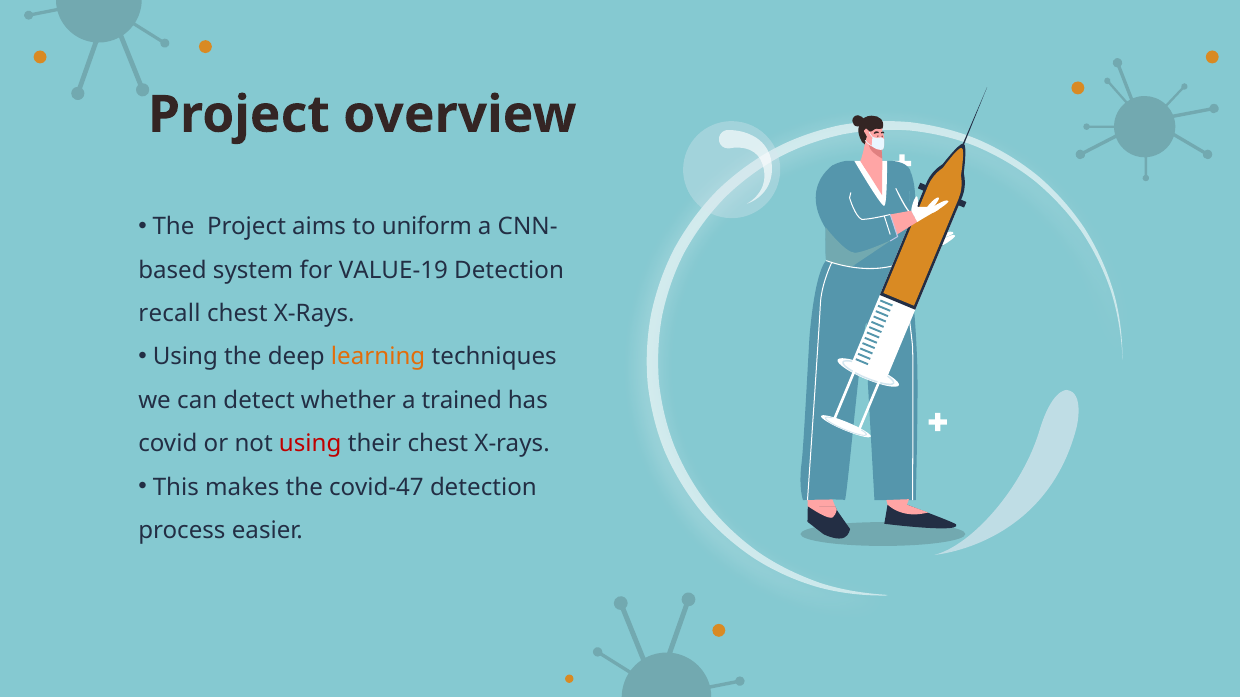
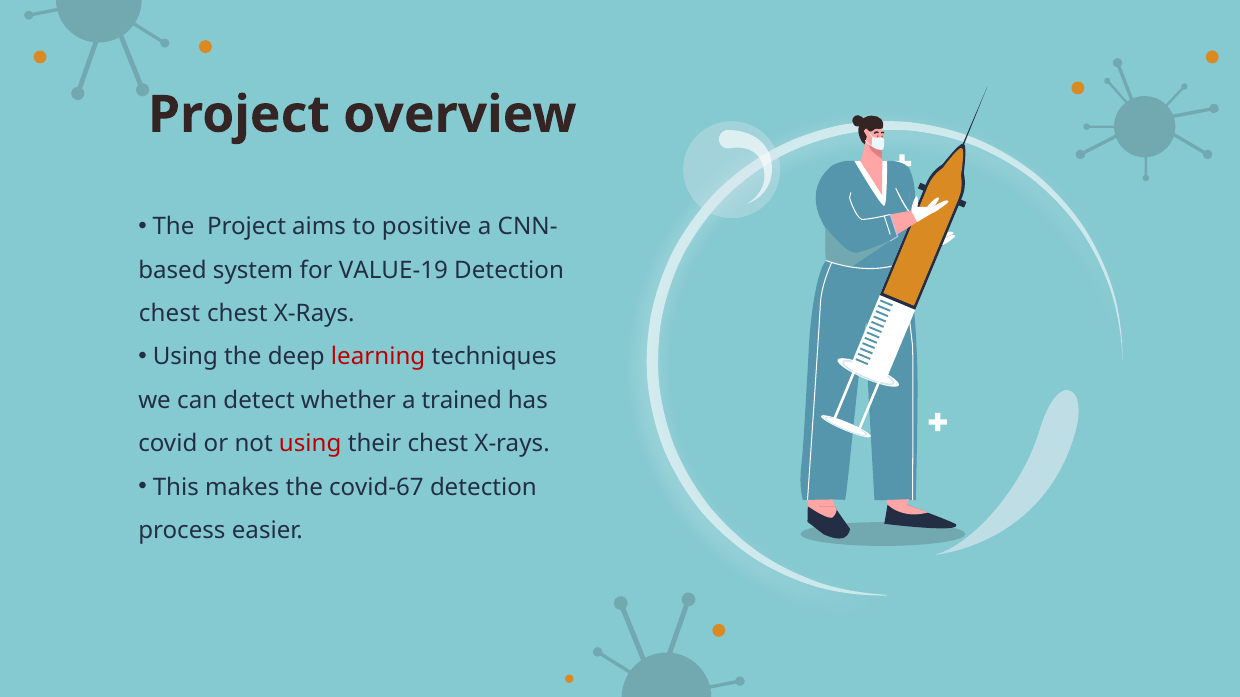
uniform: uniform -> positive
recall at (169, 314): recall -> chest
learning colour: orange -> red
covid-47: covid-47 -> covid-67
